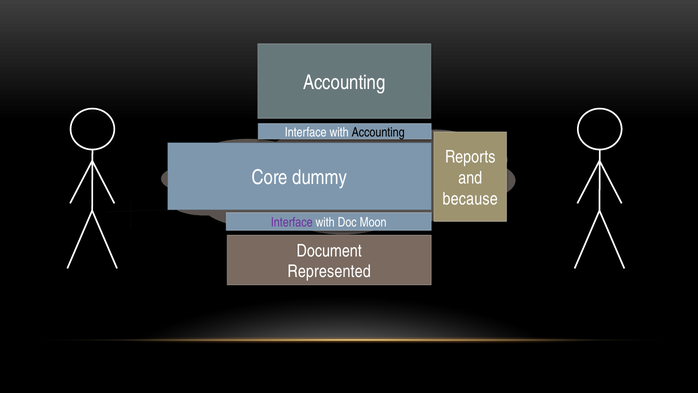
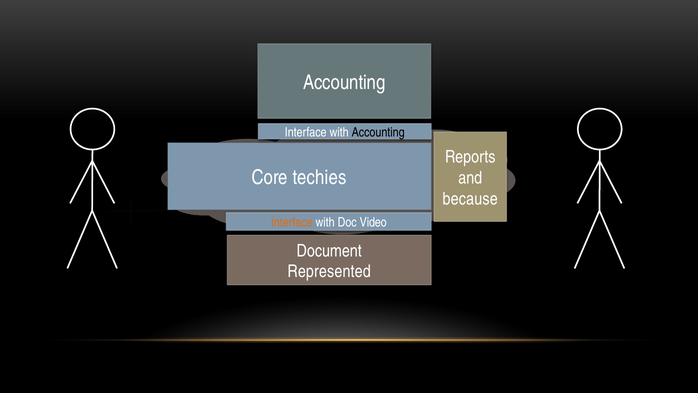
dummy: dummy -> techies
Interface at (292, 222) colour: purple -> orange
Moon: Moon -> Video
